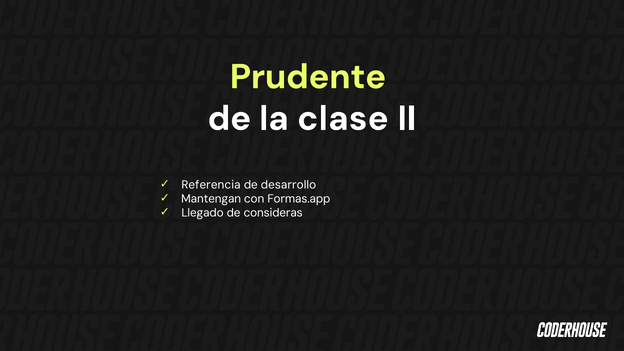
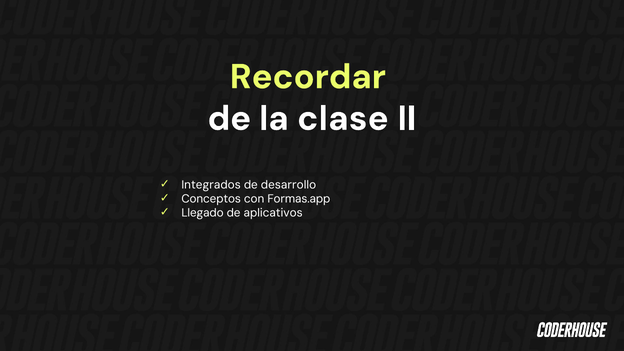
Prudente: Prudente -> Recordar
Referencia: Referencia -> Integrados
Mantengan: Mantengan -> Conceptos
consideras: consideras -> aplicativos
